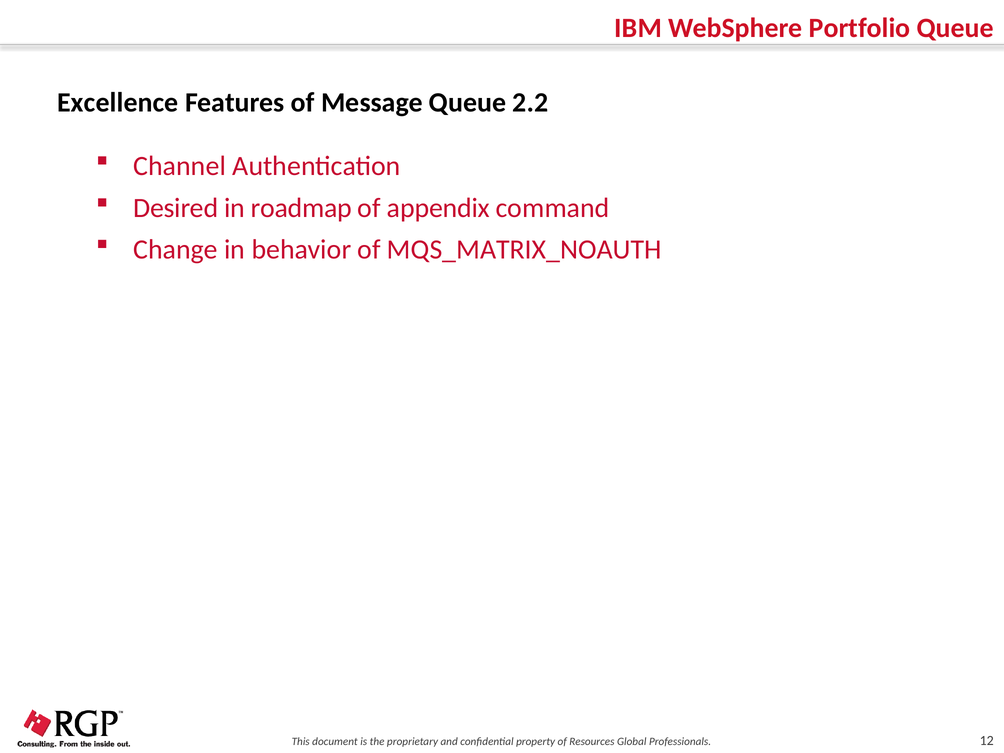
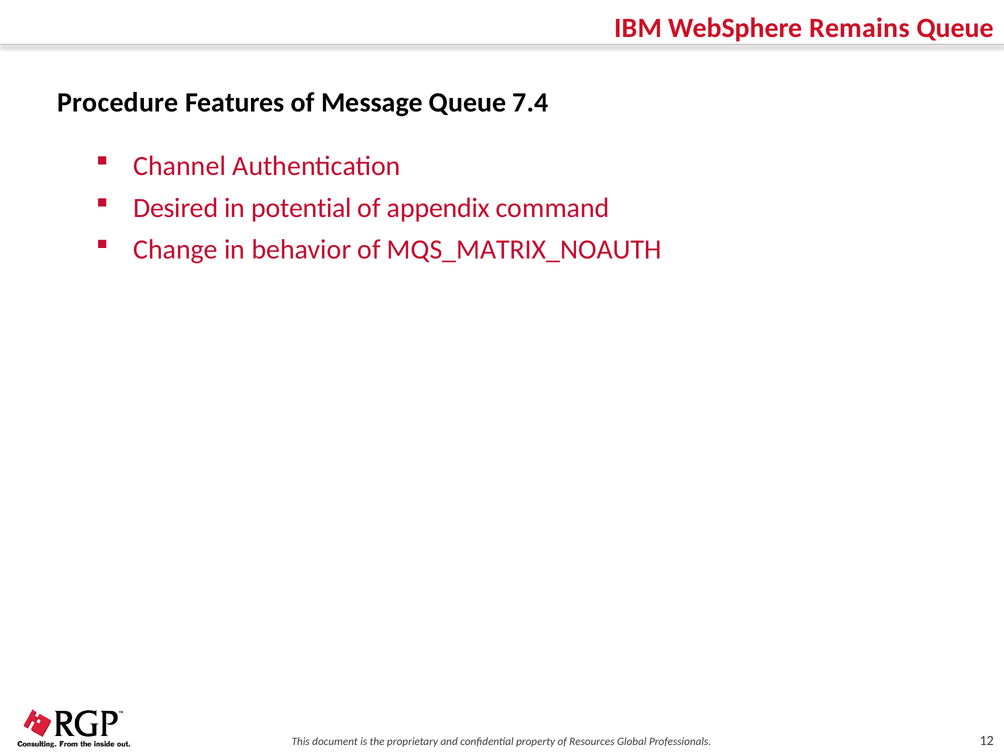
Portfolio: Portfolio -> Remains
Excellence: Excellence -> Procedure
2.2: 2.2 -> 7.4
roadmap: roadmap -> potential
